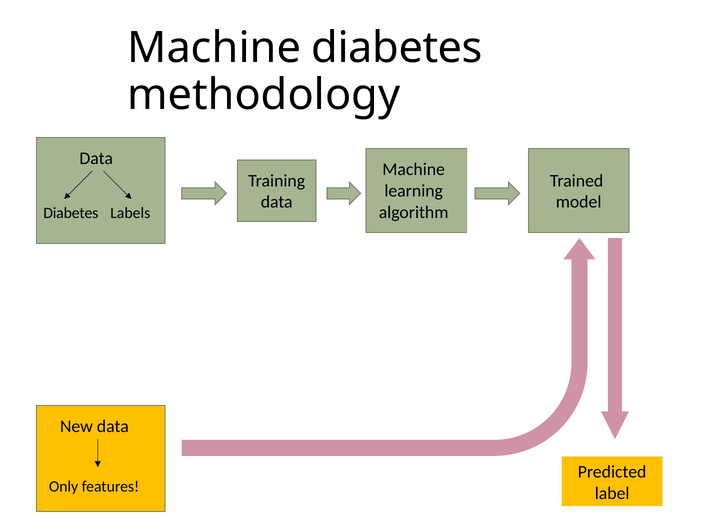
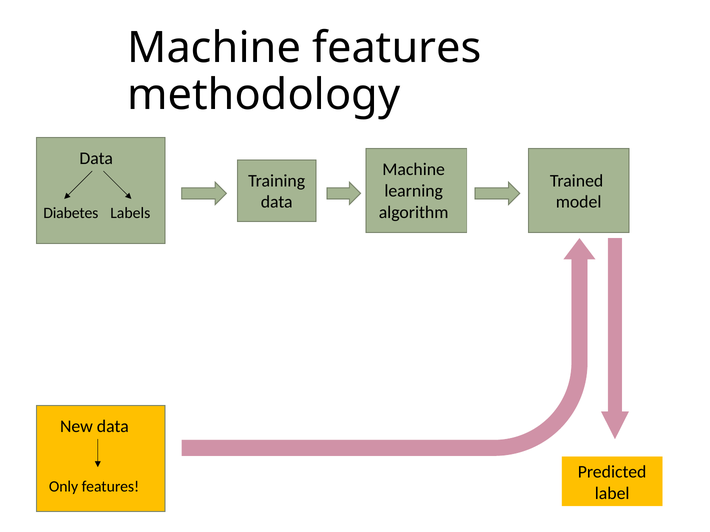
Machine diabetes: diabetes -> features
